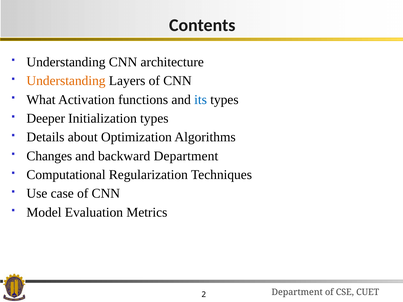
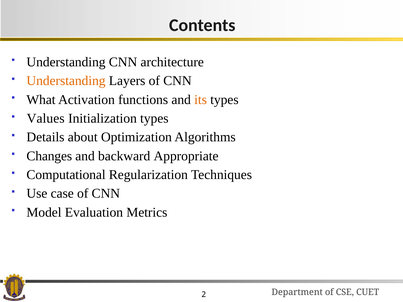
its colour: blue -> orange
Deeper: Deeper -> Values
backward Department: Department -> Appropriate
